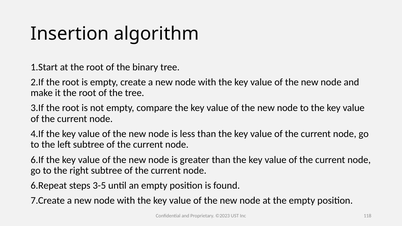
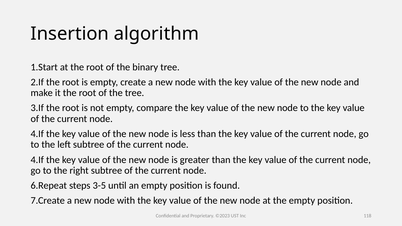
6.If at (37, 160): 6.If -> 4.If
